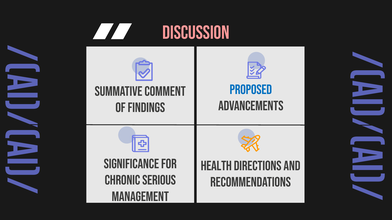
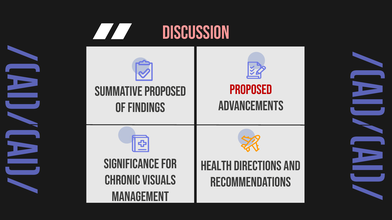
PROPOSED at (251, 90) colour: blue -> red
SUMMATIVE COMMENT: COMMENT -> PROPOSED
SERIOUS: SERIOUS -> VISUALS
